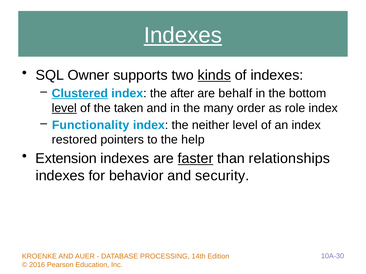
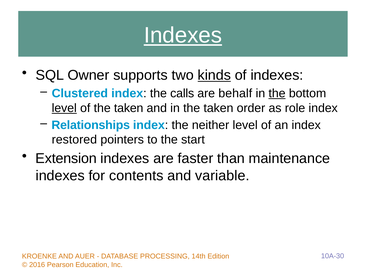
Clustered underline: present -> none
after: after -> calls
the at (277, 94) underline: none -> present
in the many: many -> taken
Functionality: Functionality -> Relationships
help: help -> start
faster underline: present -> none
relationships: relationships -> maintenance
behavior: behavior -> contents
security: security -> variable
